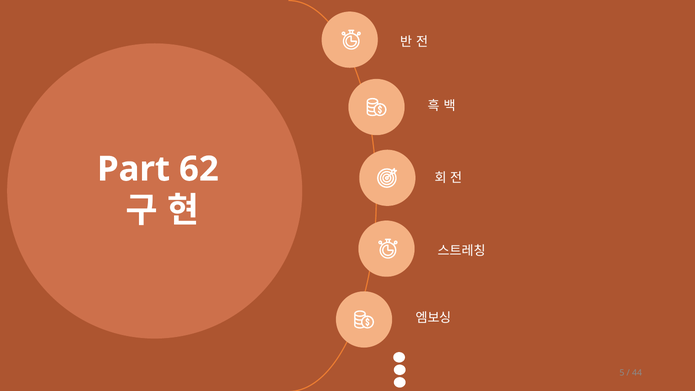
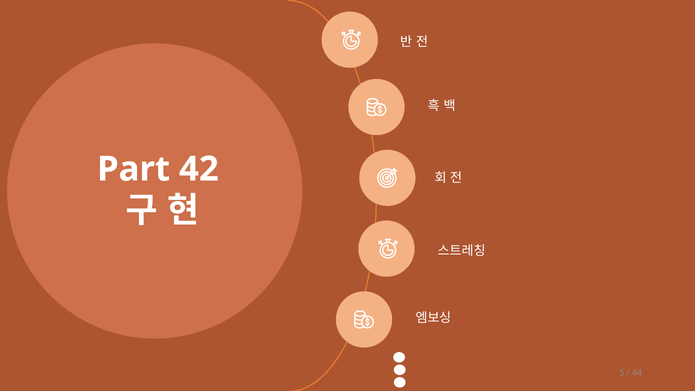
62: 62 -> 42
